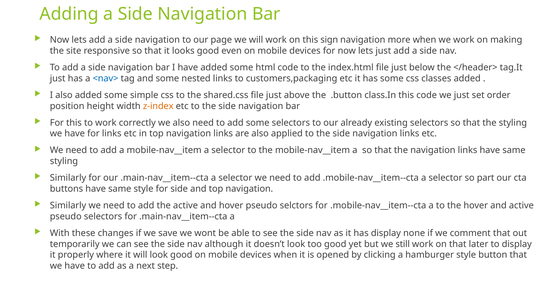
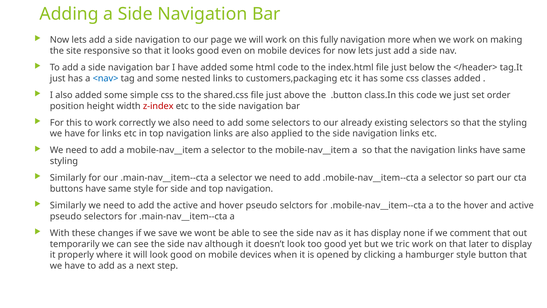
sign: sign -> fully
z-index colour: orange -> red
still: still -> tric
